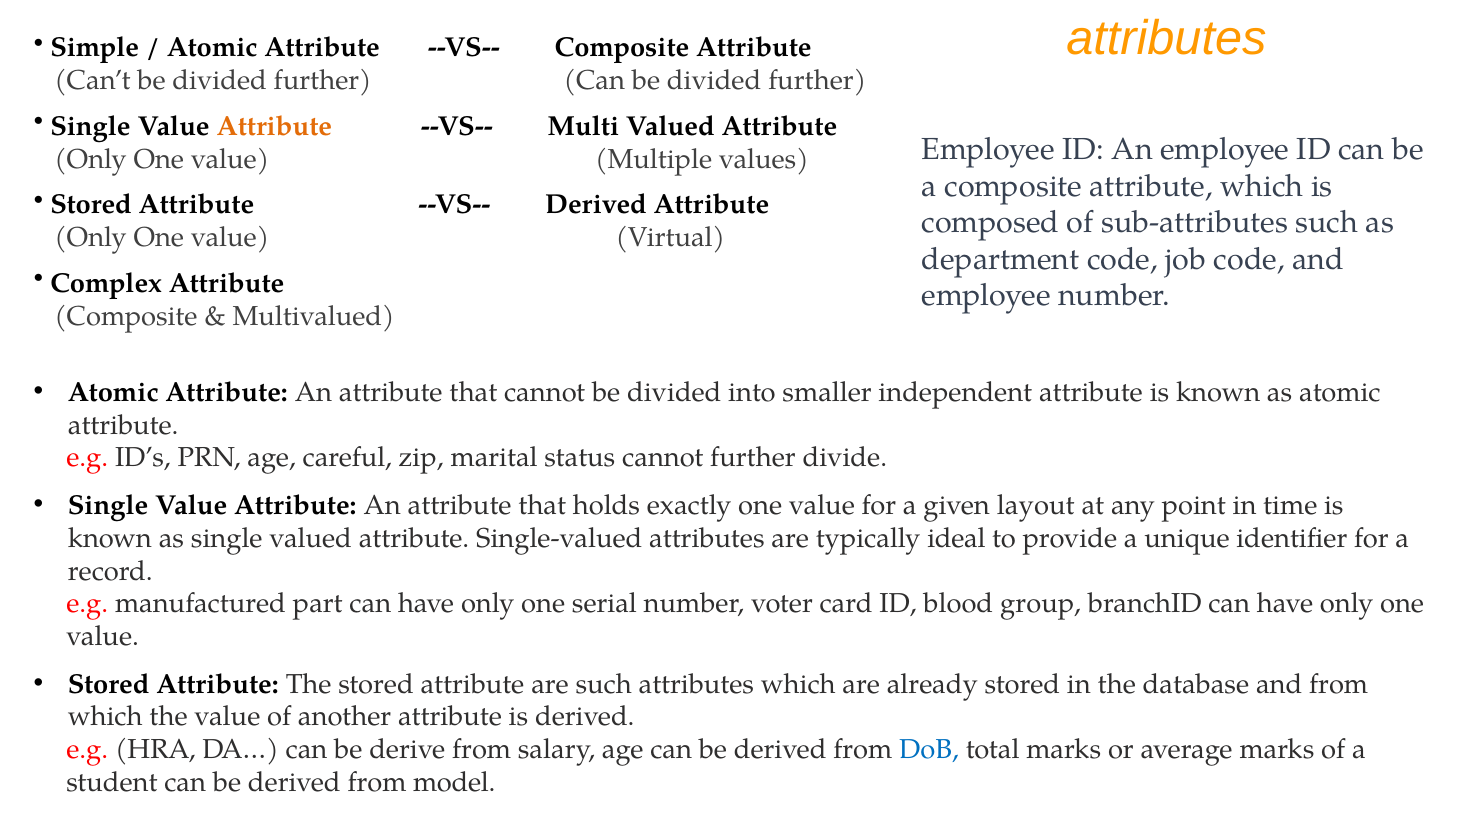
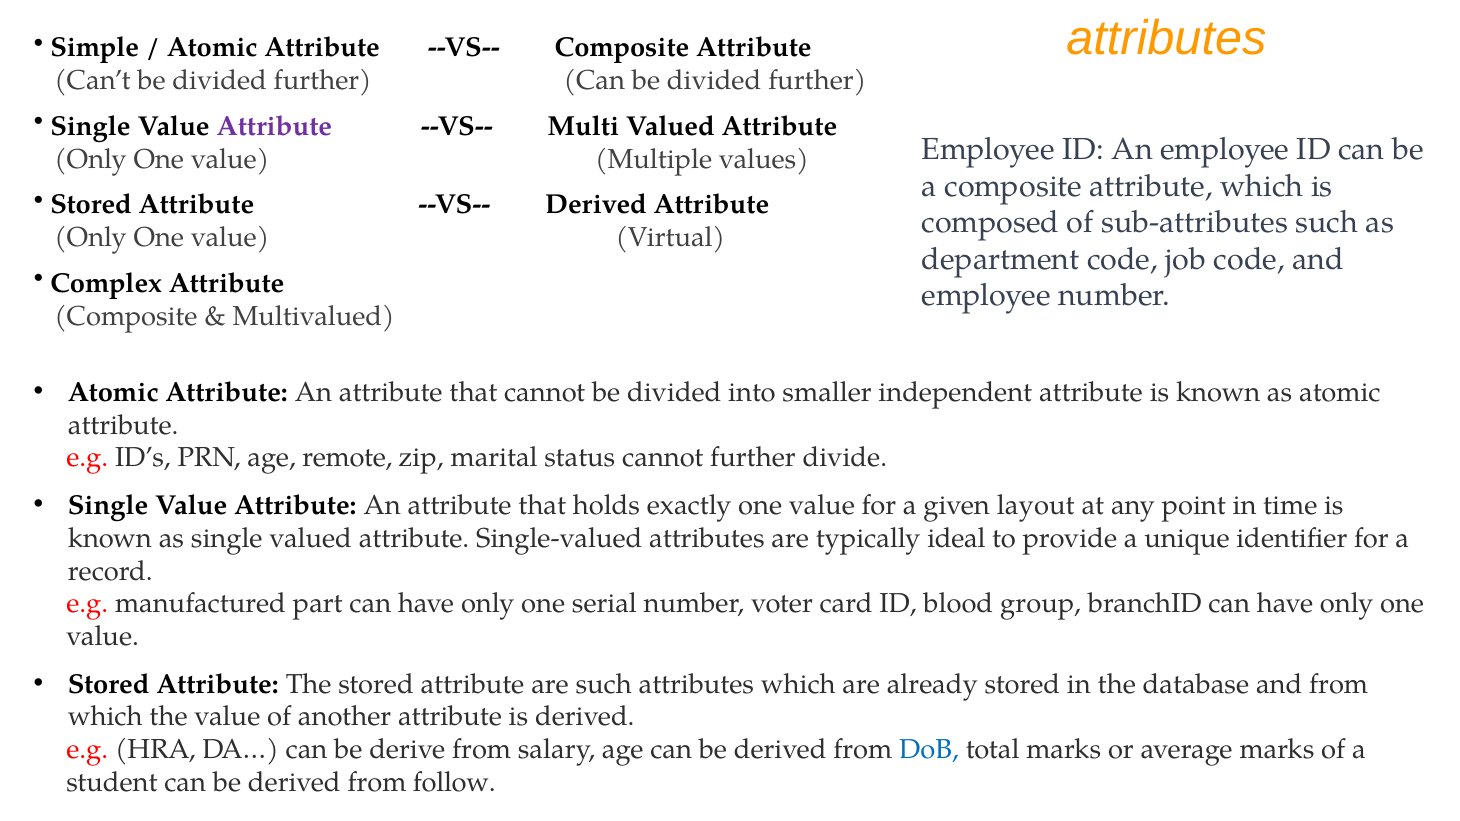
Attribute at (274, 126) colour: orange -> purple
careful: careful -> remote
model: model -> follow
